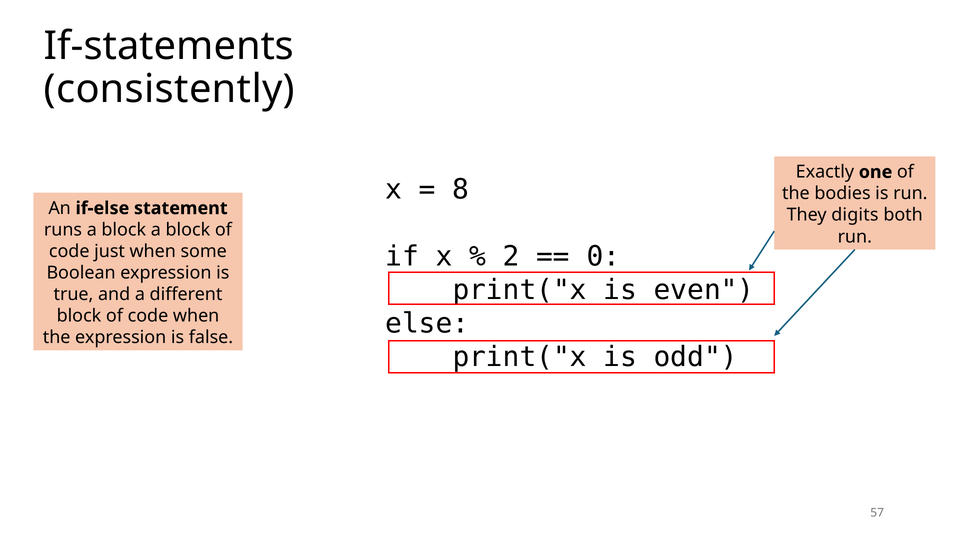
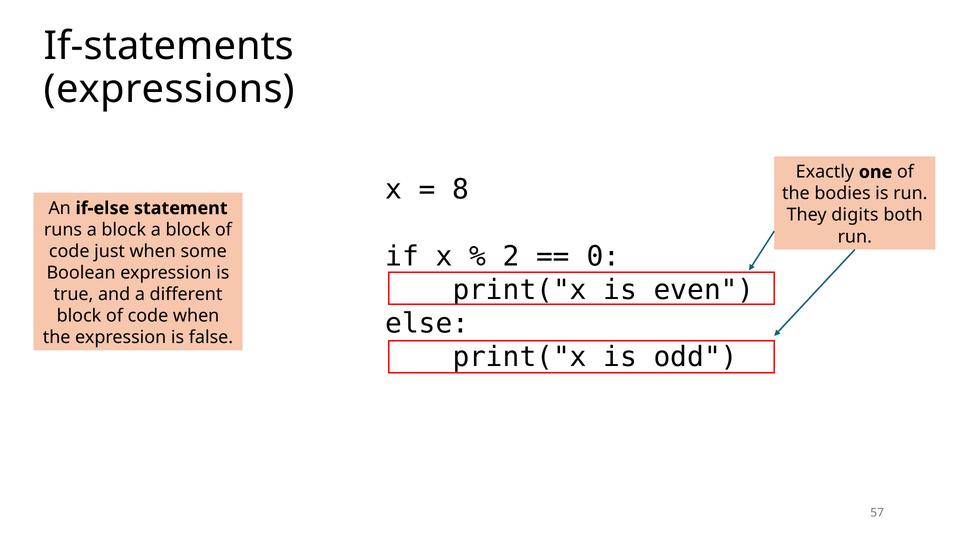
consistently: consistently -> expressions
